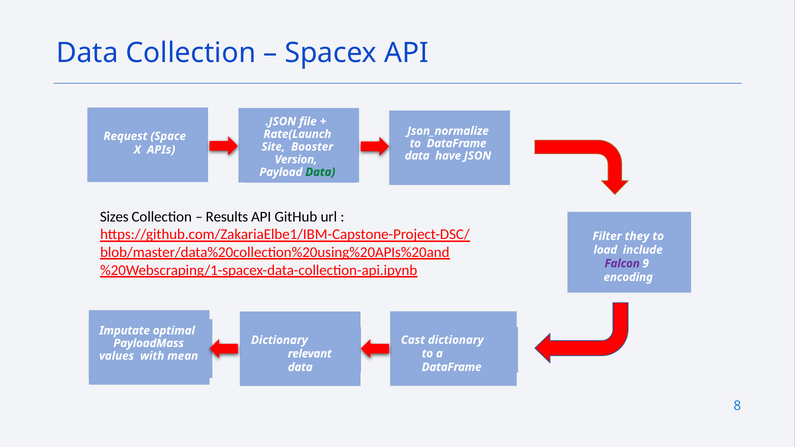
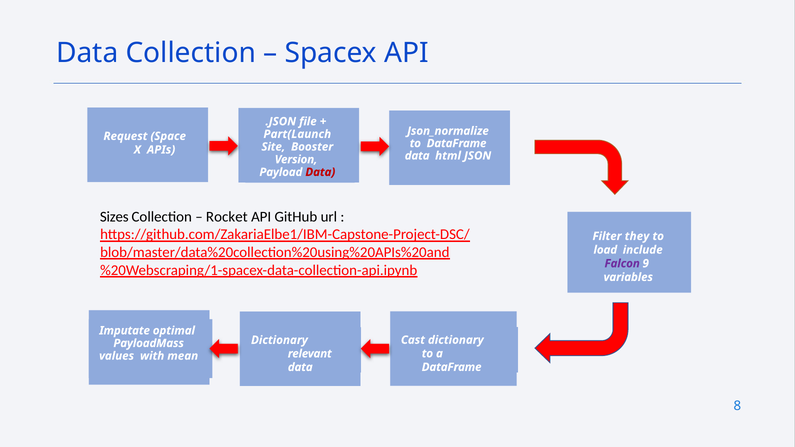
Rate(Launch: Rate(Launch -> Part(Launch
have: have -> html
Data at (320, 172) colour: green -> red
Results: Results -> Rocket
encoding: encoding -> variables
